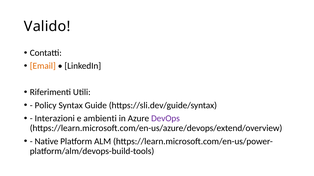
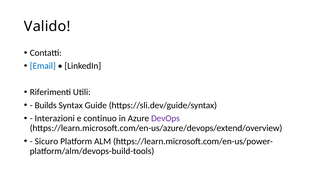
Email colour: orange -> blue
Policy: Policy -> Builds
ambienti: ambienti -> continuo
Native: Native -> Sicuro
